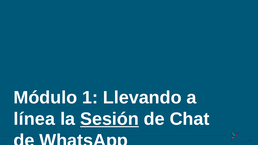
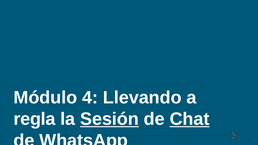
1: 1 -> 4
línea: línea -> regla
Chat underline: none -> present
